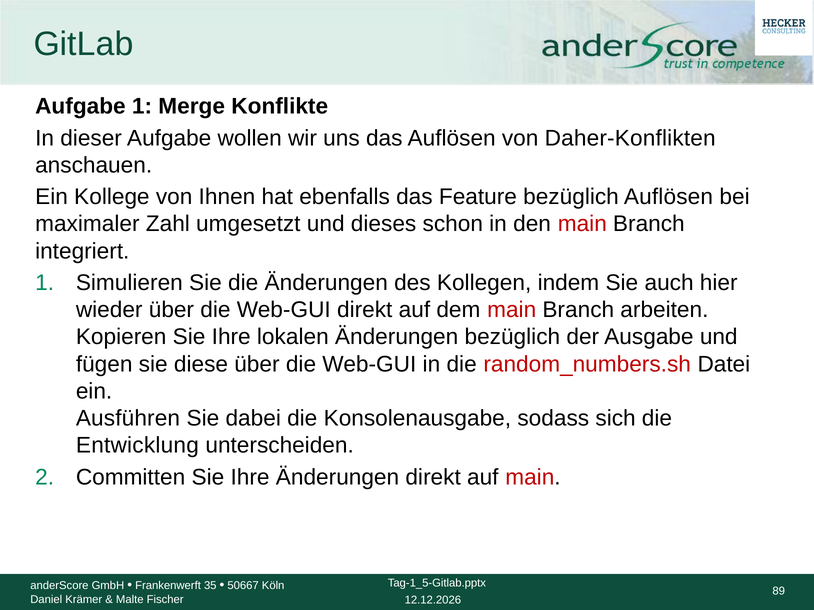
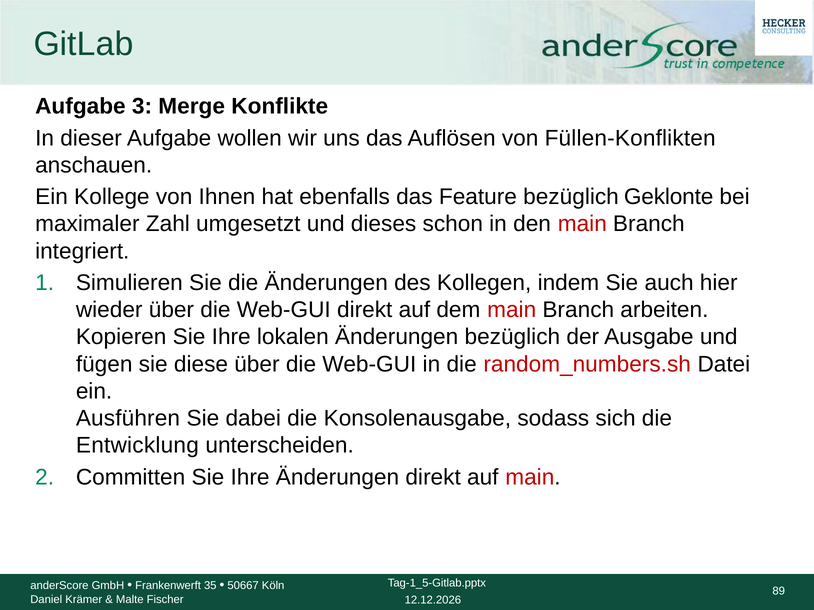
Aufgabe 1: 1 -> 3
Daher-Konflikten: Daher-Konflikten -> Füllen-Konflikten
bezüglich Auflösen: Auflösen -> Geklonte
